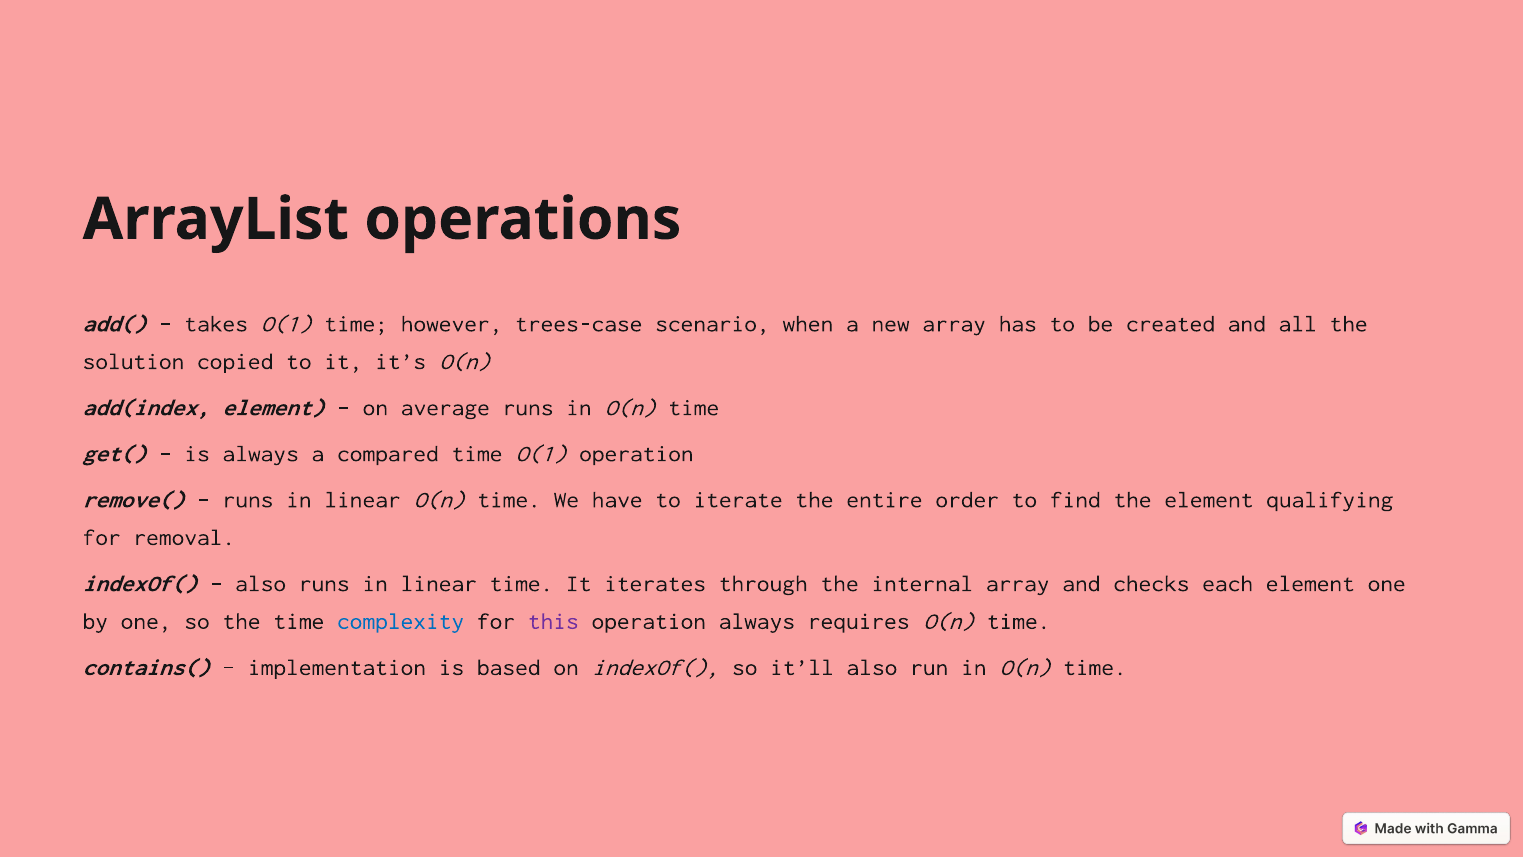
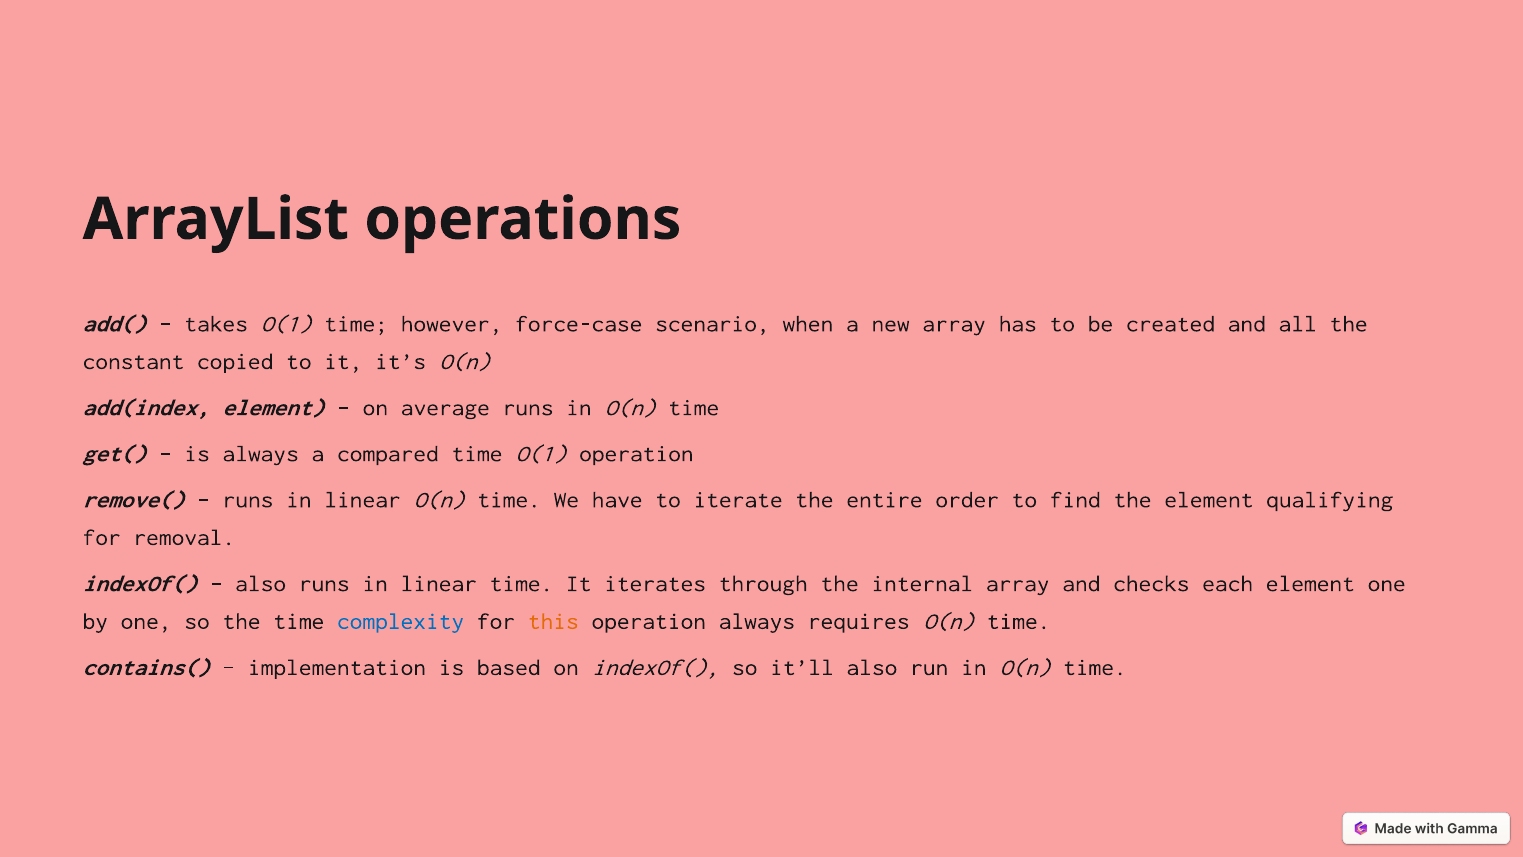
trees-case: trees-case -> force-case
solution: solution -> constant
this colour: purple -> orange
